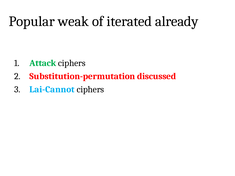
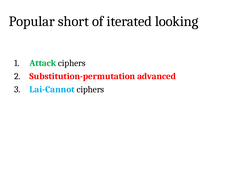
weak: weak -> short
already: already -> looking
discussed: discussed -> advanced
